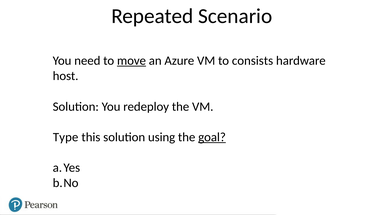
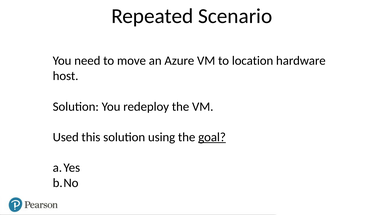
move underline: present -> none
consists: consists -> location
Type: Type -> Used
